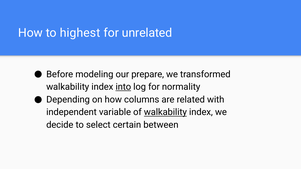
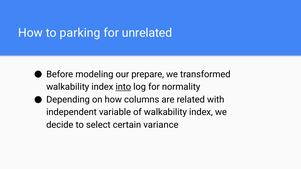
highest: highest -> parking
walkability at (165, 112) underline: present -> none
between: between -> variance
